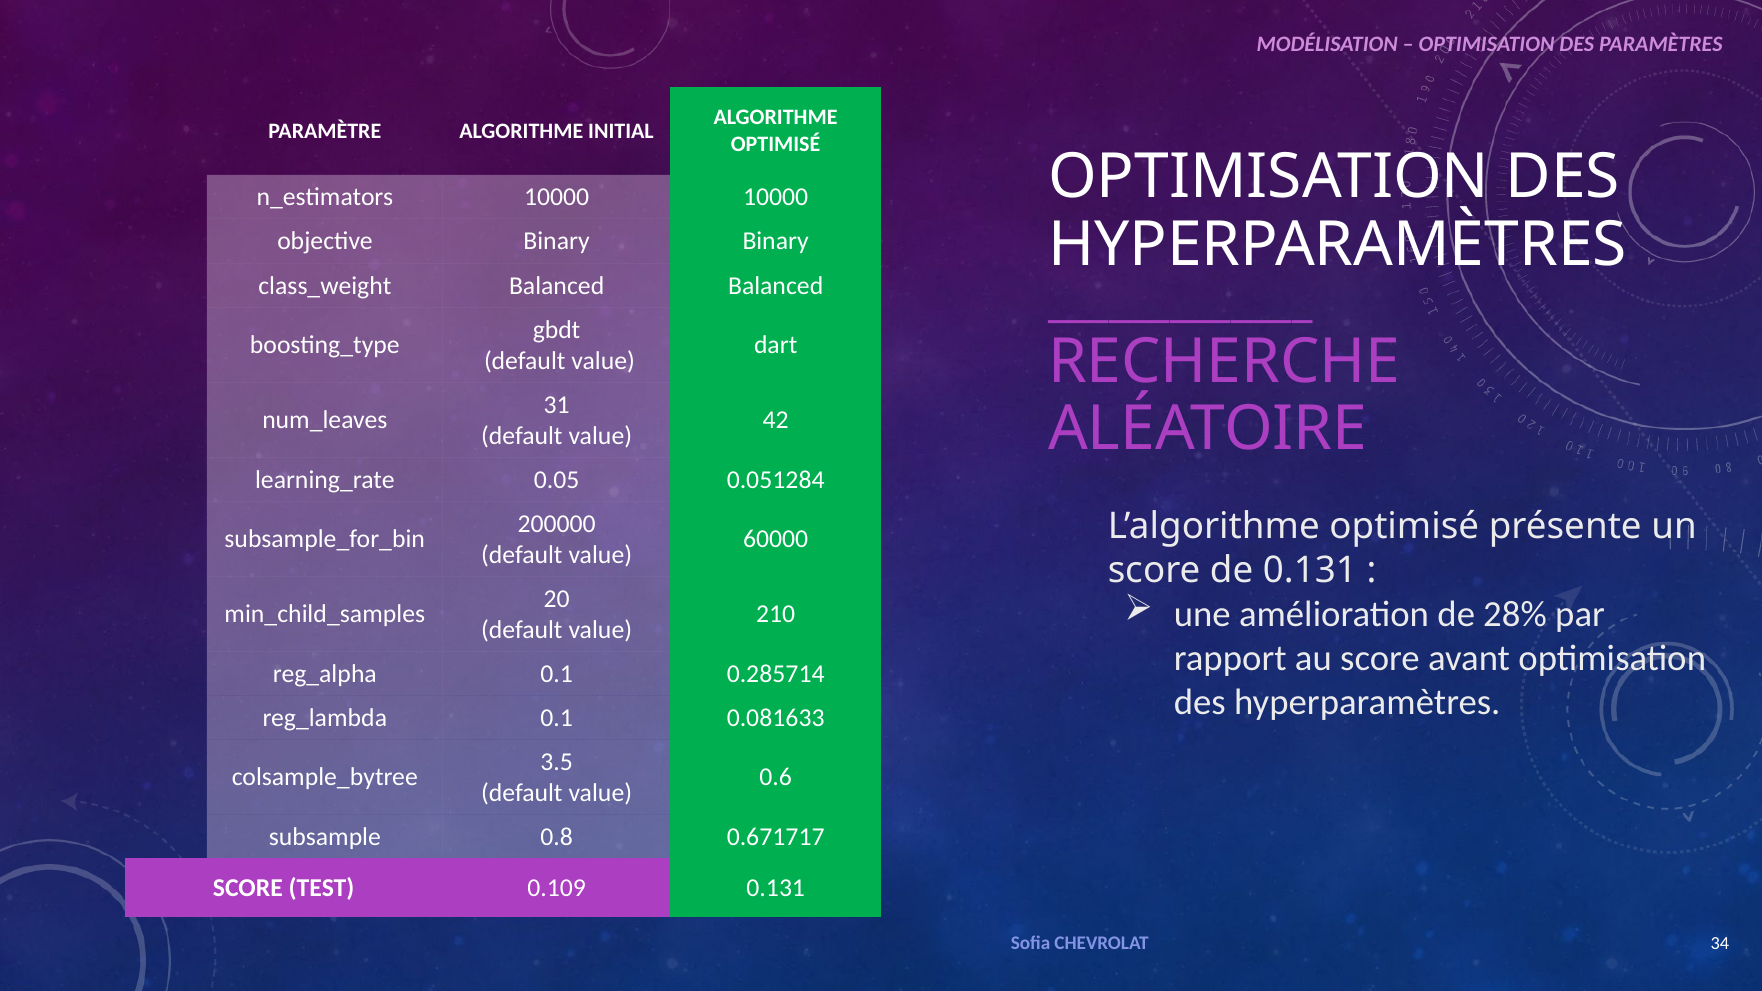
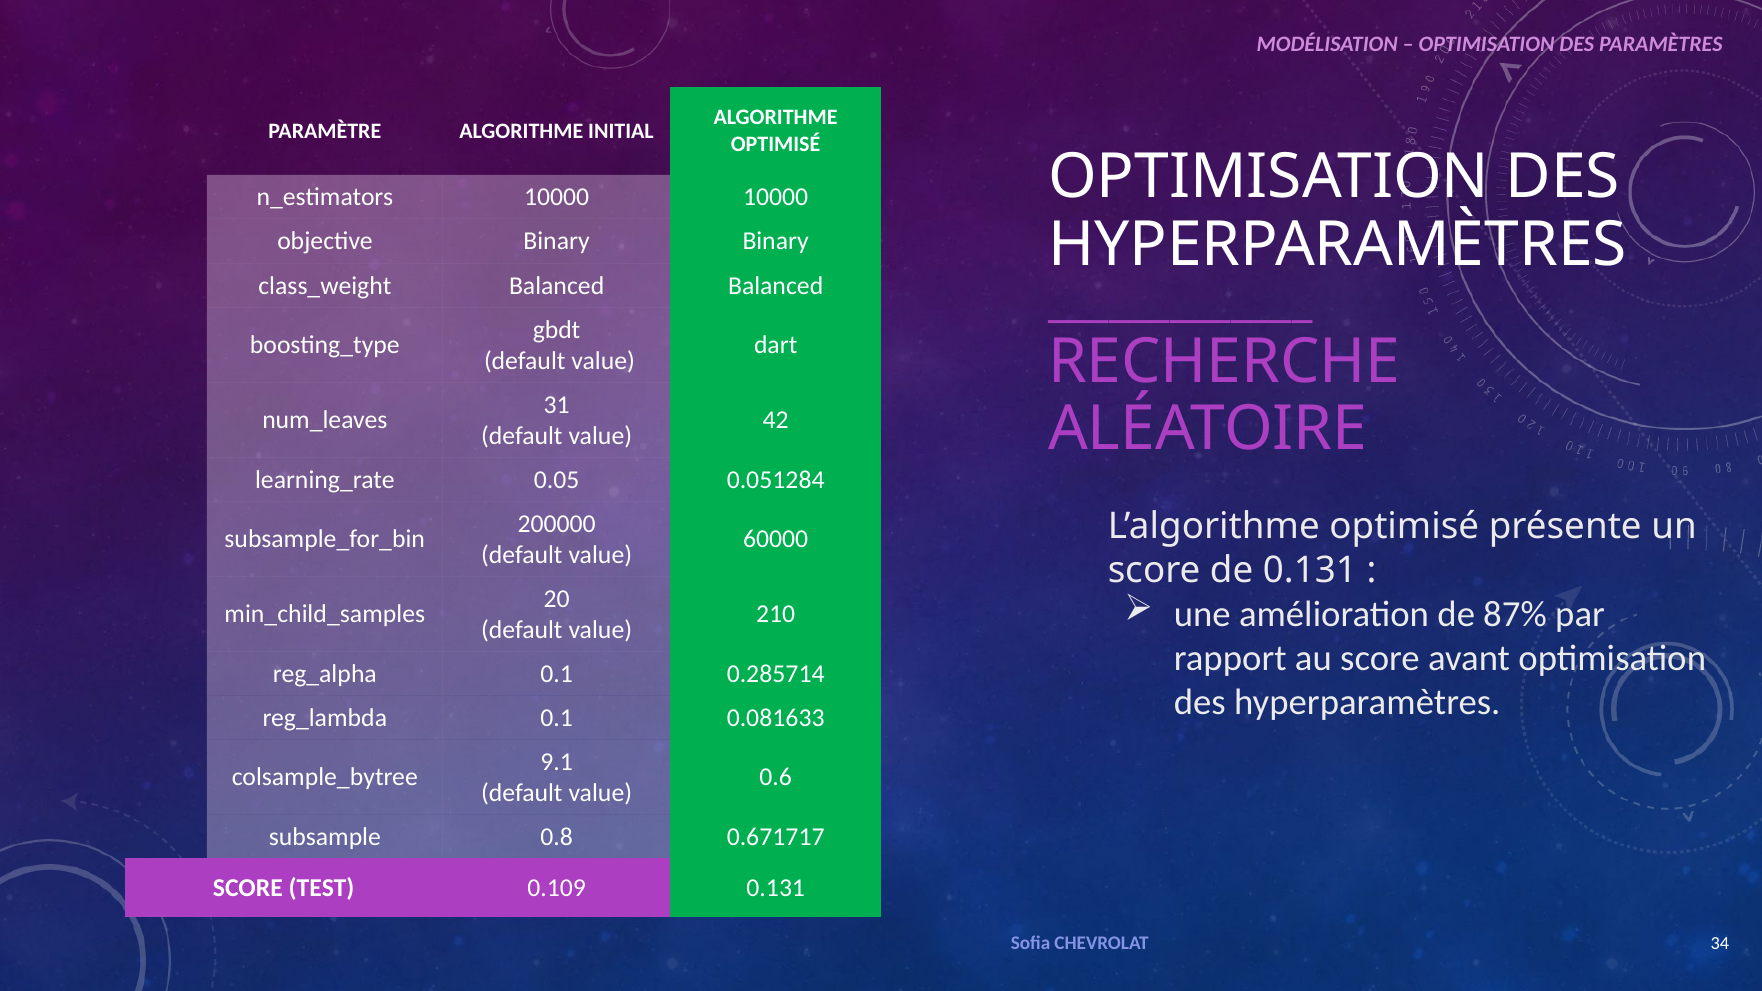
28%: 28% -> 87%
3.5: 3.5 -> 9.1
